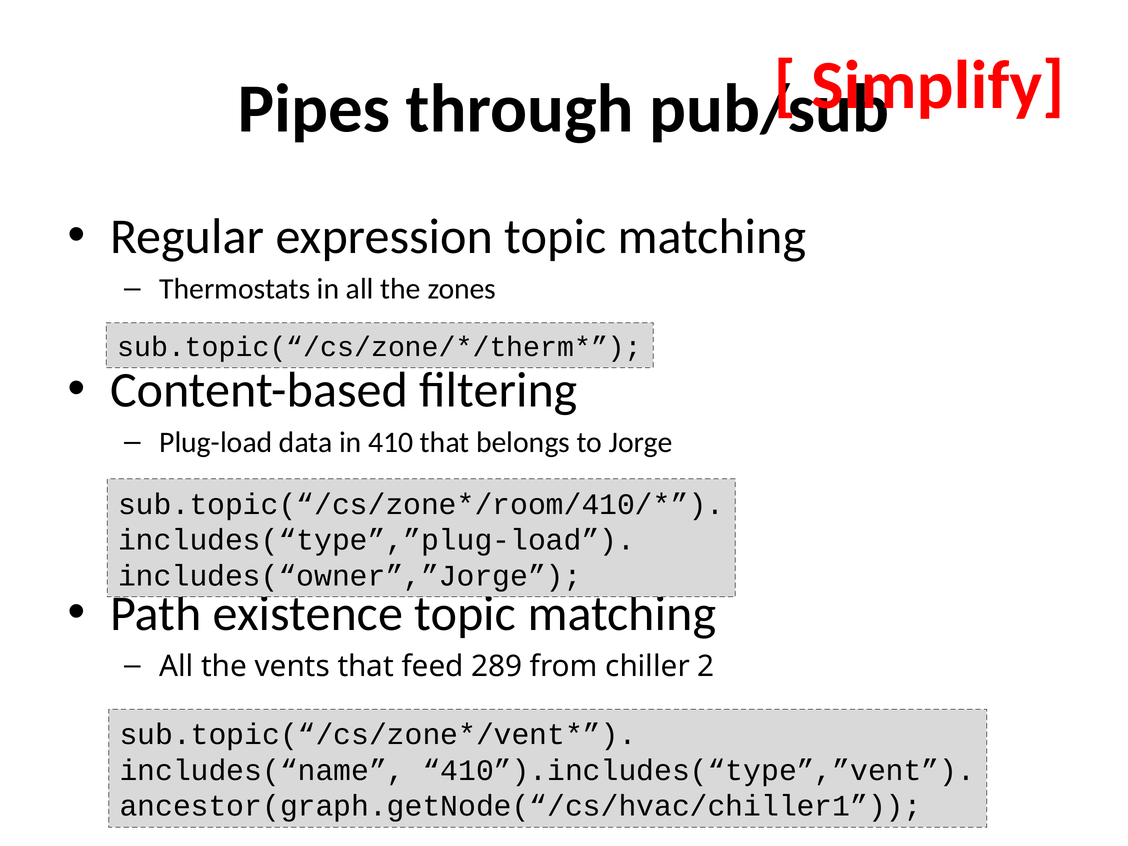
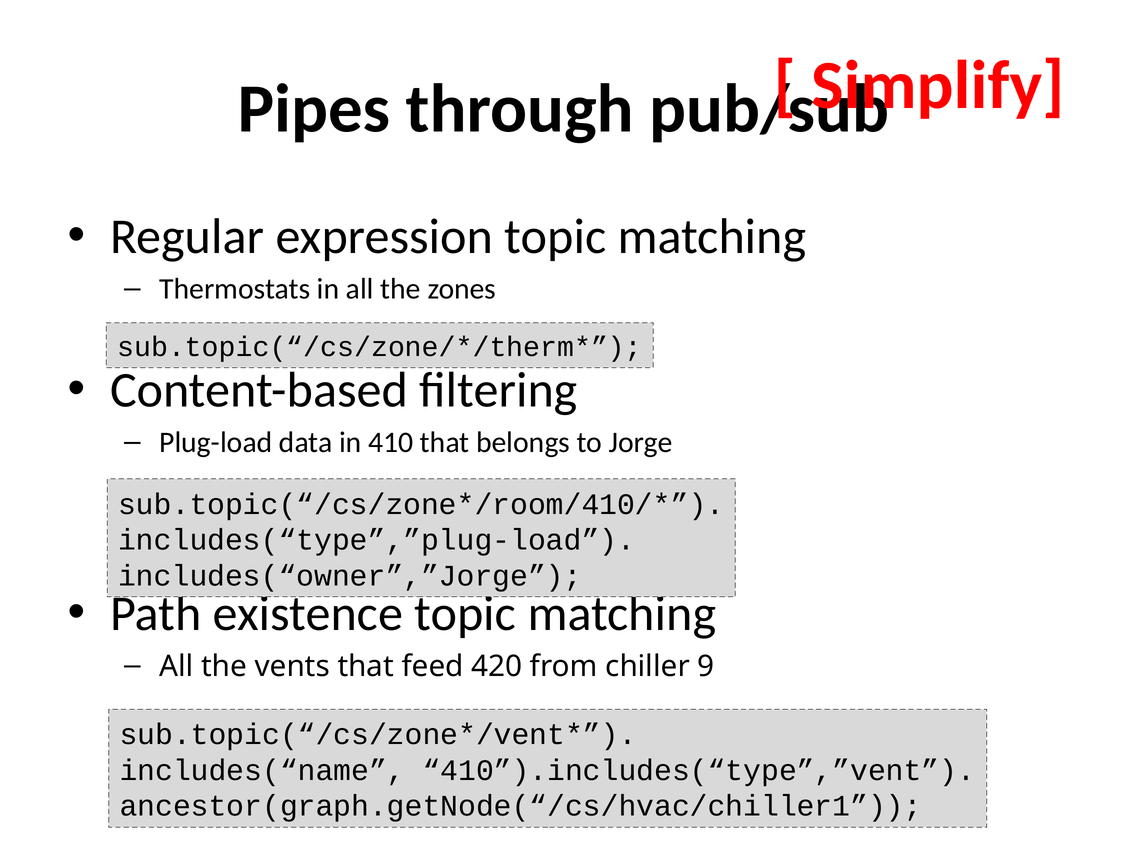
289: 289 -> 420
2: 2 -> 9
